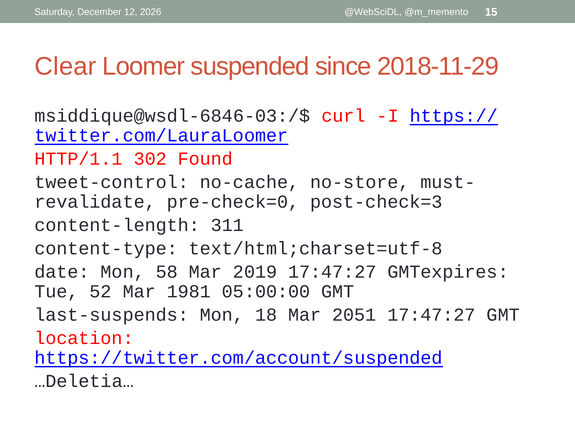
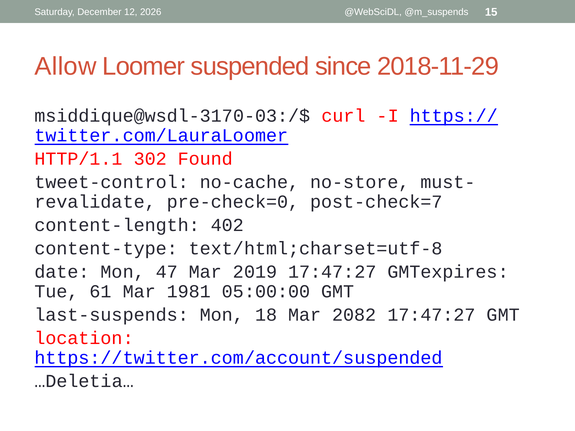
@m_memento: @m_memento -> @m_suspends
Clear: Clear -> Allow
msiddique@wsdl-6846-03:/$: msiddique@wsdl-6846-03:/$ -> msiddique@wsdl-3170-03:/$
post-check=3: post-check=3 -> post-check=7
311: 311 -> 402
58: 58 -> 47
52: 52 -> 61
2051: 2051 -> 2082
